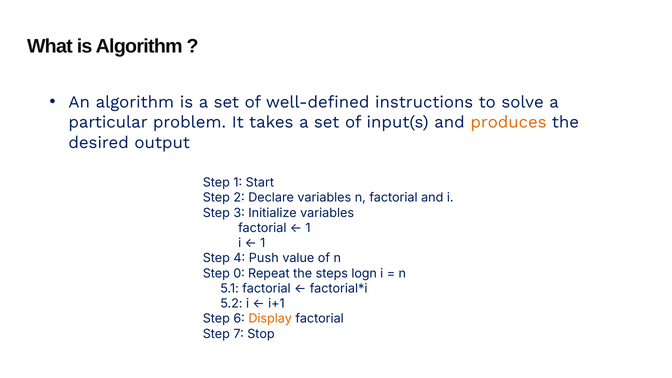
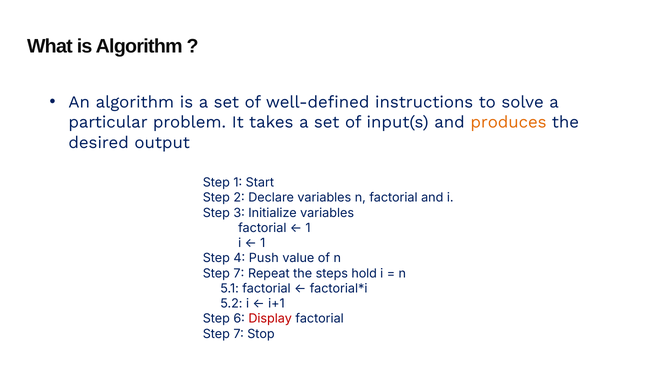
0 at (239, 273): 0 -> 7
logn: logn -> hold
Display colour: orange -> red
